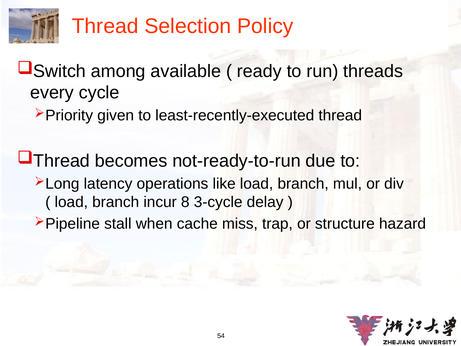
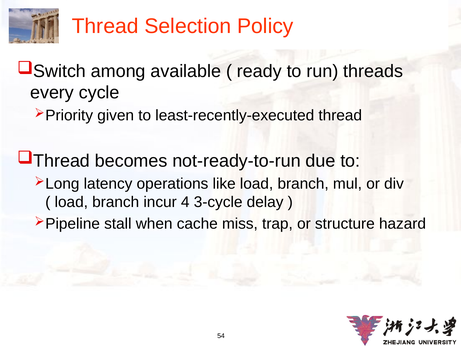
8: 8 -> 4
